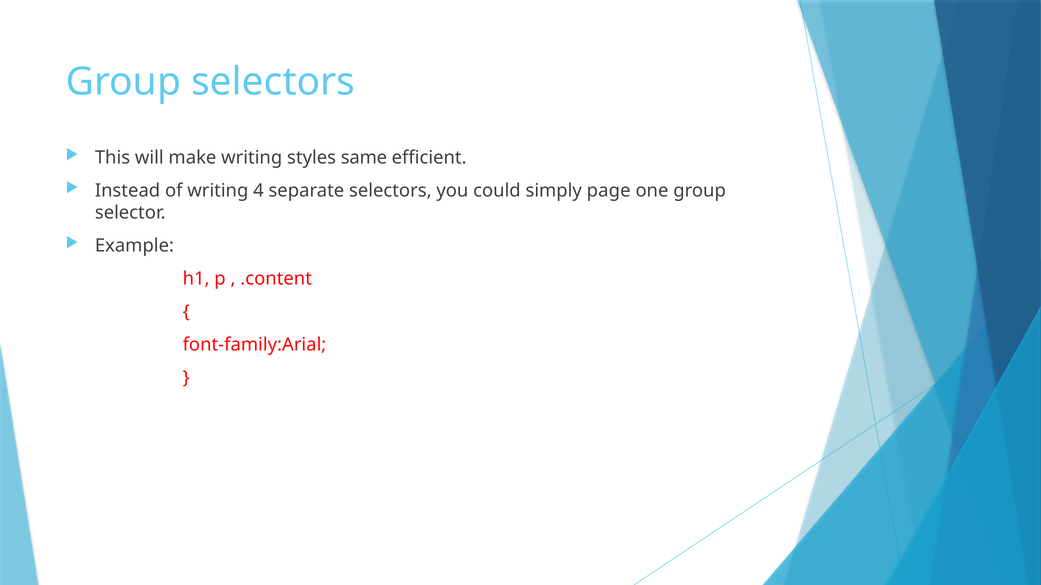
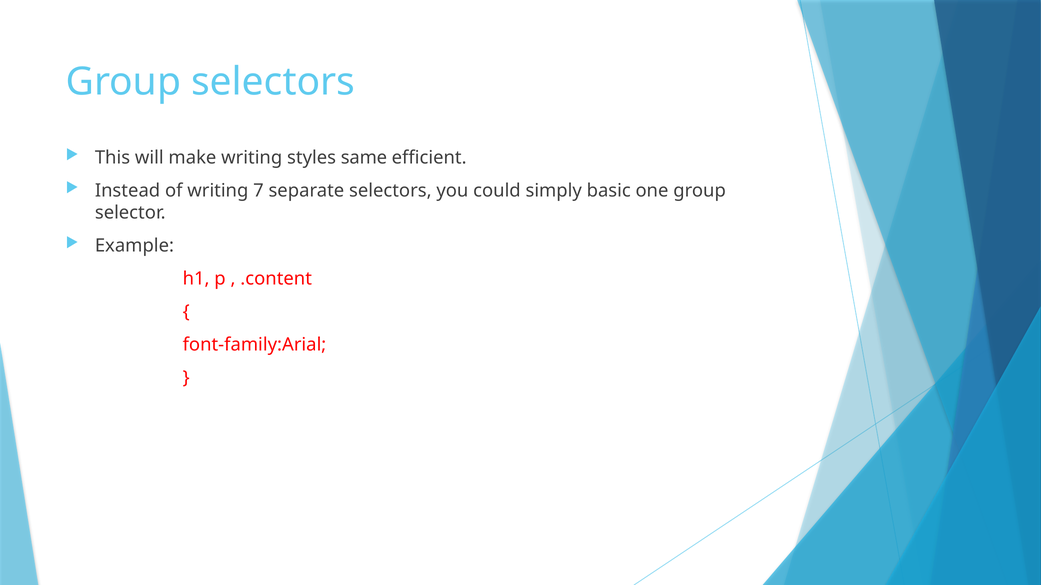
4: 4 -> 7
page: page -> basic
